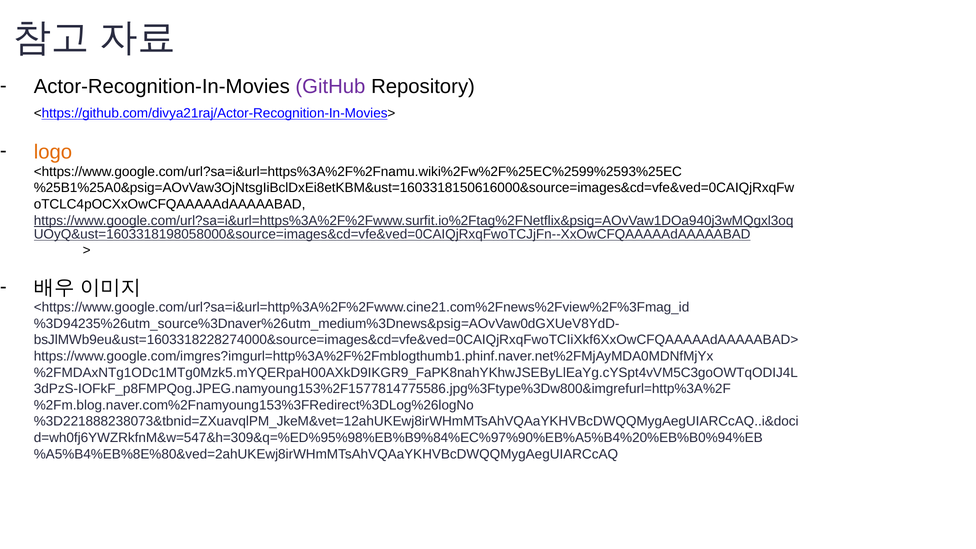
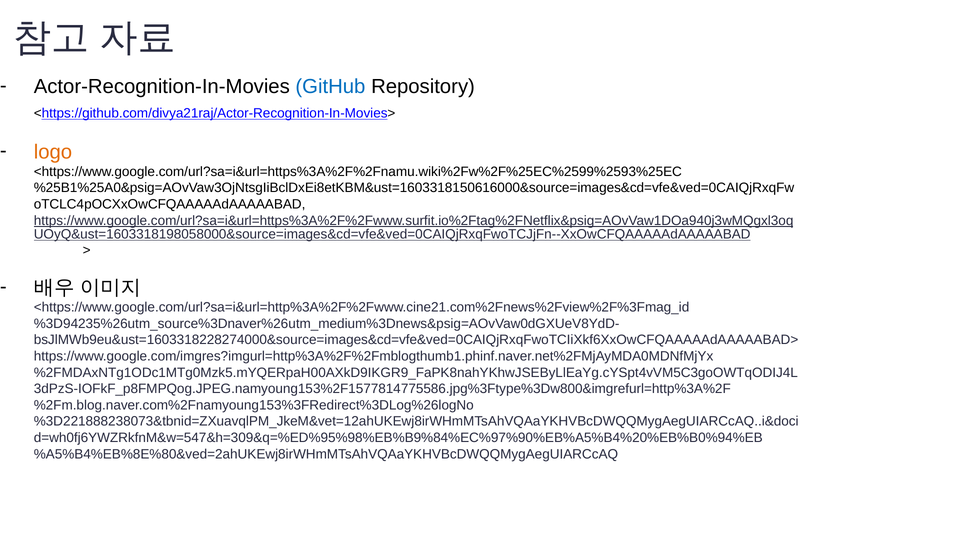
GitHub colour: purple -> blue
